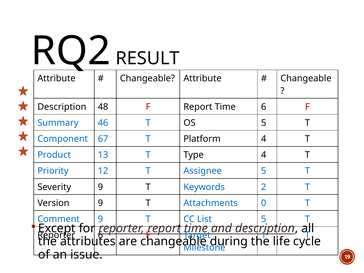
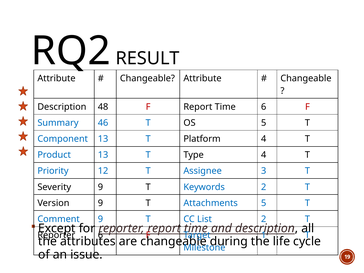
Component 67: 67 -> 13
Assignee 5: 5 -> 3
Attachments 0: 0 -> 5
List 5: 5 -> 2
